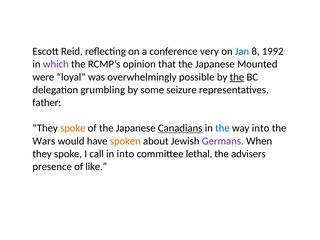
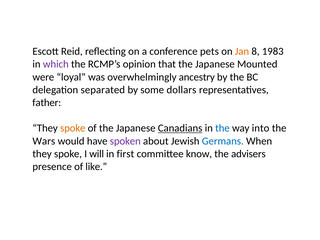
very: very -> pets
Jan colour: blue -> orange
1992: 1992 -> 1983
possible: possible -> ancestry
the at (237, 77) underline: present -> none
grumbling: grumbling -> separated
seizure: seizure -> dollars
spoken colour: orange -> purple
Germans colour: purple -> blue
call: call -> will
in into: into -> first
lethal: lethal -> know
